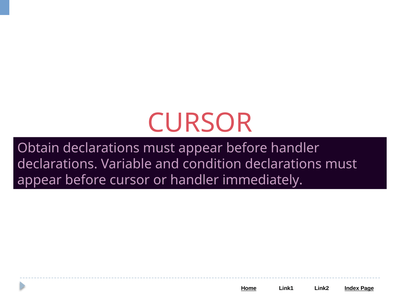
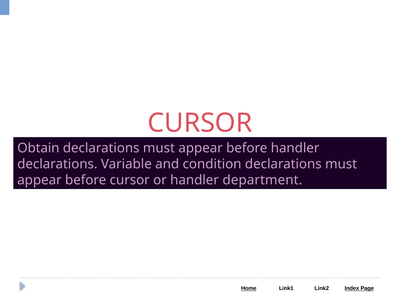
immediately: immediately -> department
